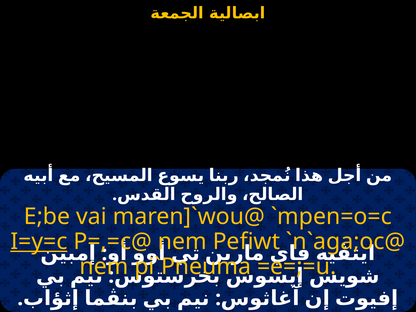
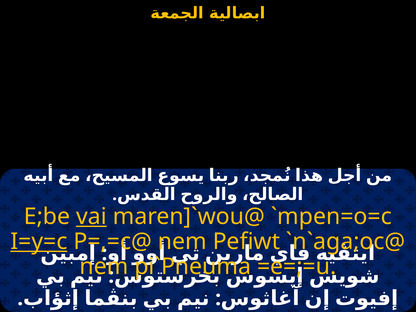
vai underline: none -> present
